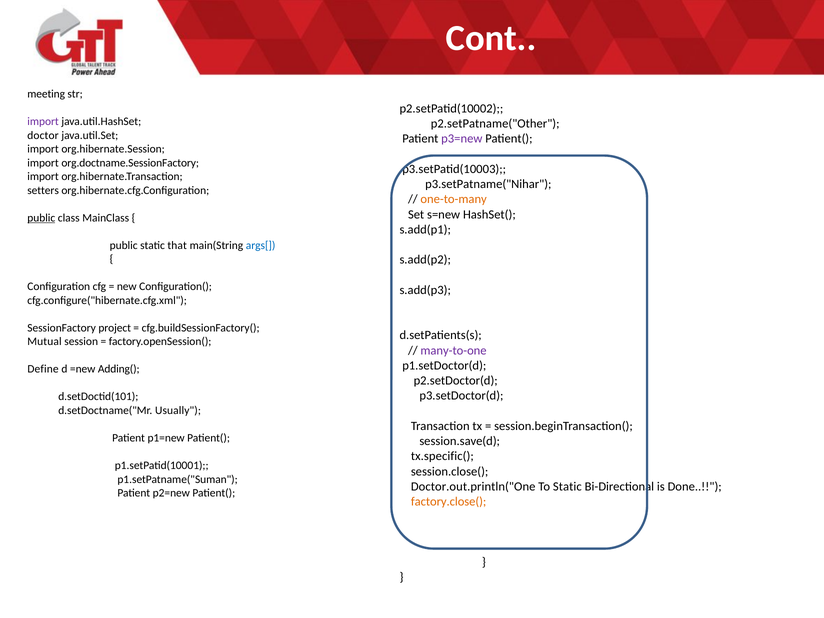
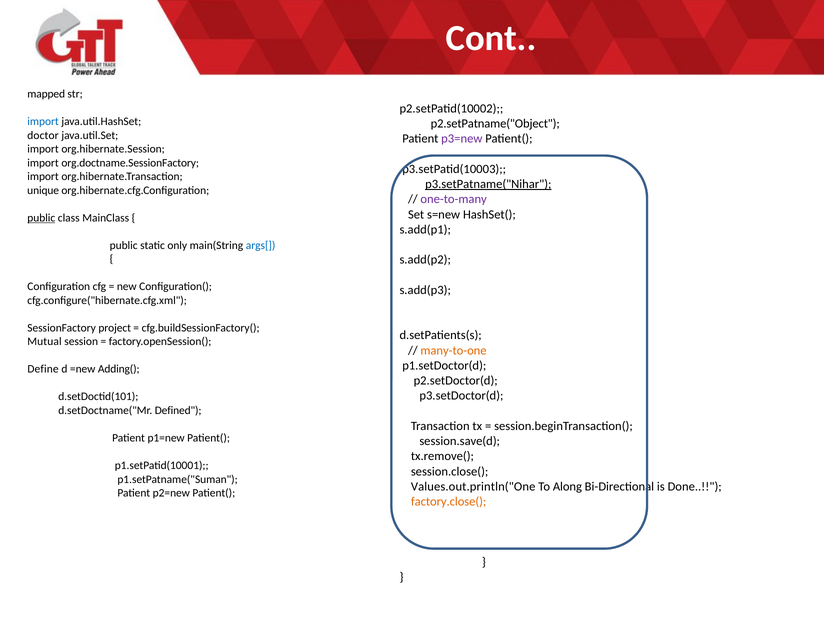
meeting: meeting -> mapped
import at (43, 122) colour: purple -> blue
p2.setPatname("Other: p2.setPatname("Other -> p2.setPatname("Object
p3.setPatname("Nihar underline: none -> present
setters: setters -> unique
one-to-many colour: orange -> purple
that: that -> only
many-to-one colour: purple -> orange
Usually: Usually -> Defined
tx.specific(: tx.specific( -> tx.remove(
Doctor.out.println("One: Doctor.out.println("One -> Values.out.println("One
To Static: Static -> Along
